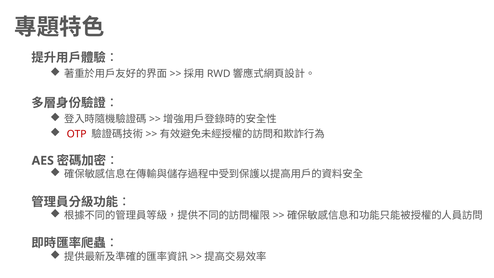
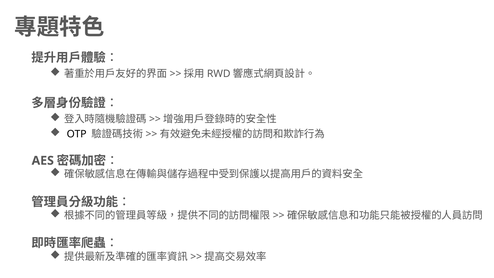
OTP colour: red -> black
